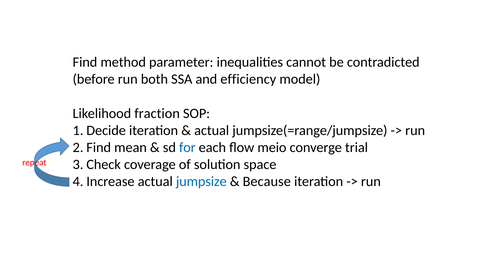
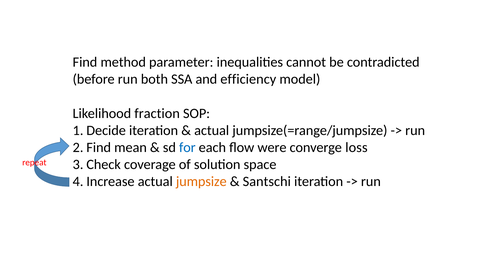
meio: meio -> were
trial: trial -> loss
jumpsize colour: blue -> orange
Because: Because -> Santschi
